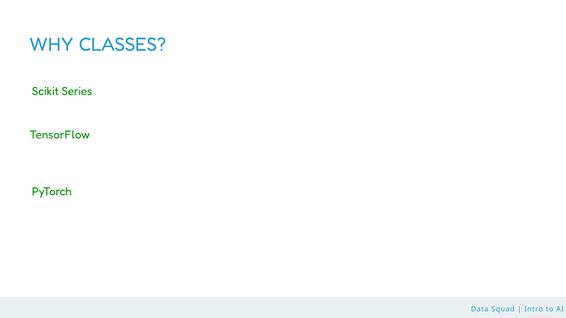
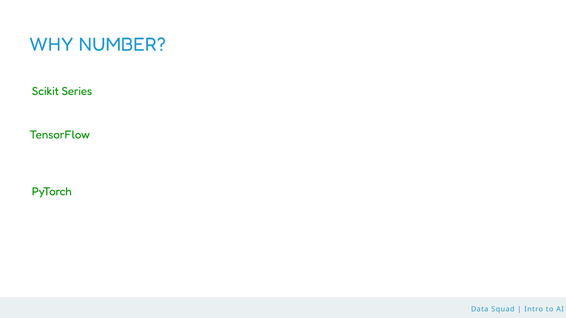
CLASSES: CLASSES -> NUMBER
